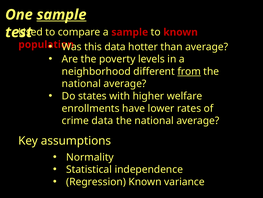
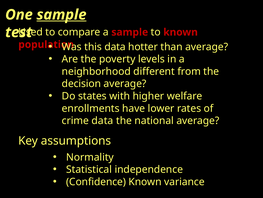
from underline: present -> none
national at (81, 83): national -> decision
Regression: Regression -> Confidence
